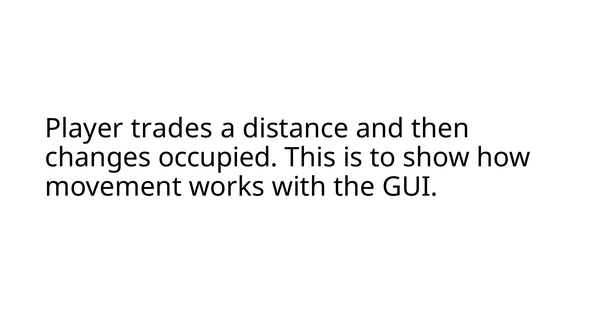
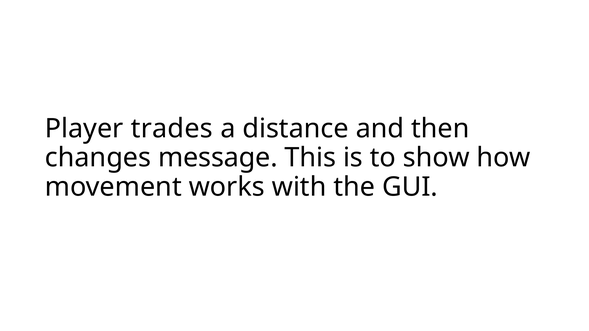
occupied: occupied -> message
